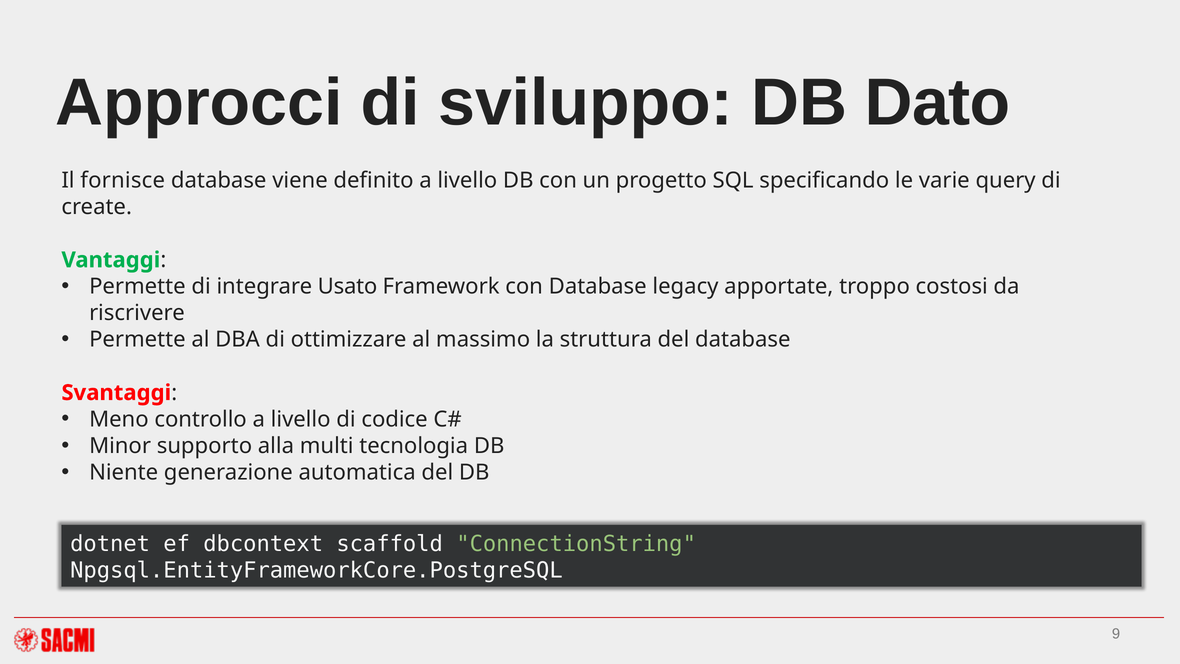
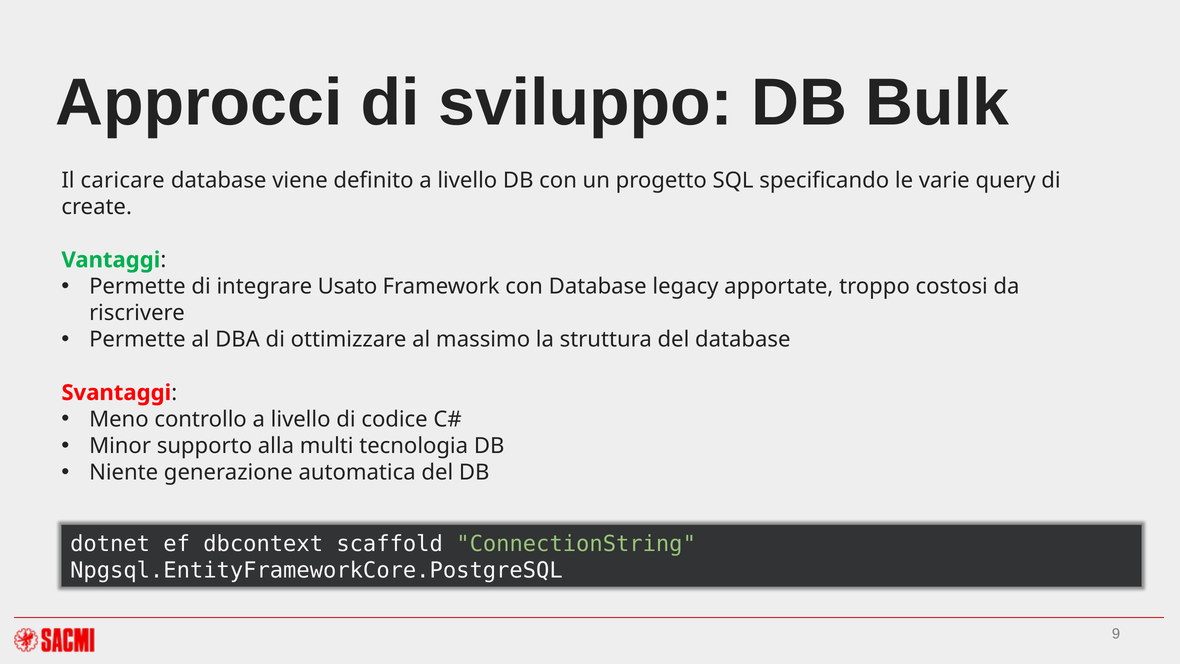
Dato: Dato -> Bulk
fornisce: fornisce -> caricare
